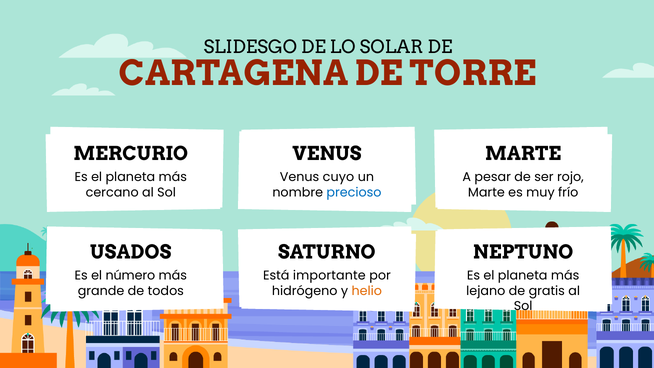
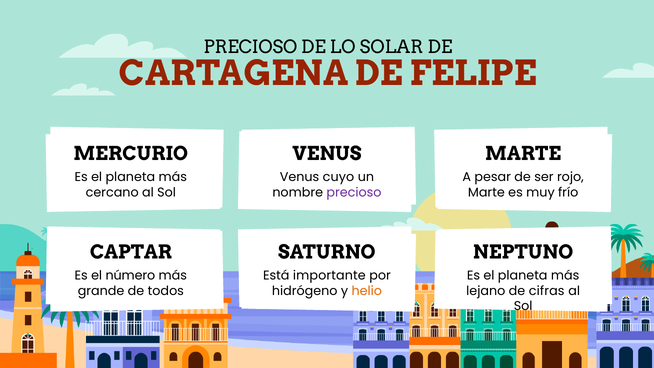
SLIDESGO at (250, 47): SLIDESGO -> PRECIOSO
TORRE: TORRE -> FELIPE
precioso at (354, 192) colour: blue -> purple
USADOS: USADOS -> CAPTAR
gratis: gratis -> cifras
